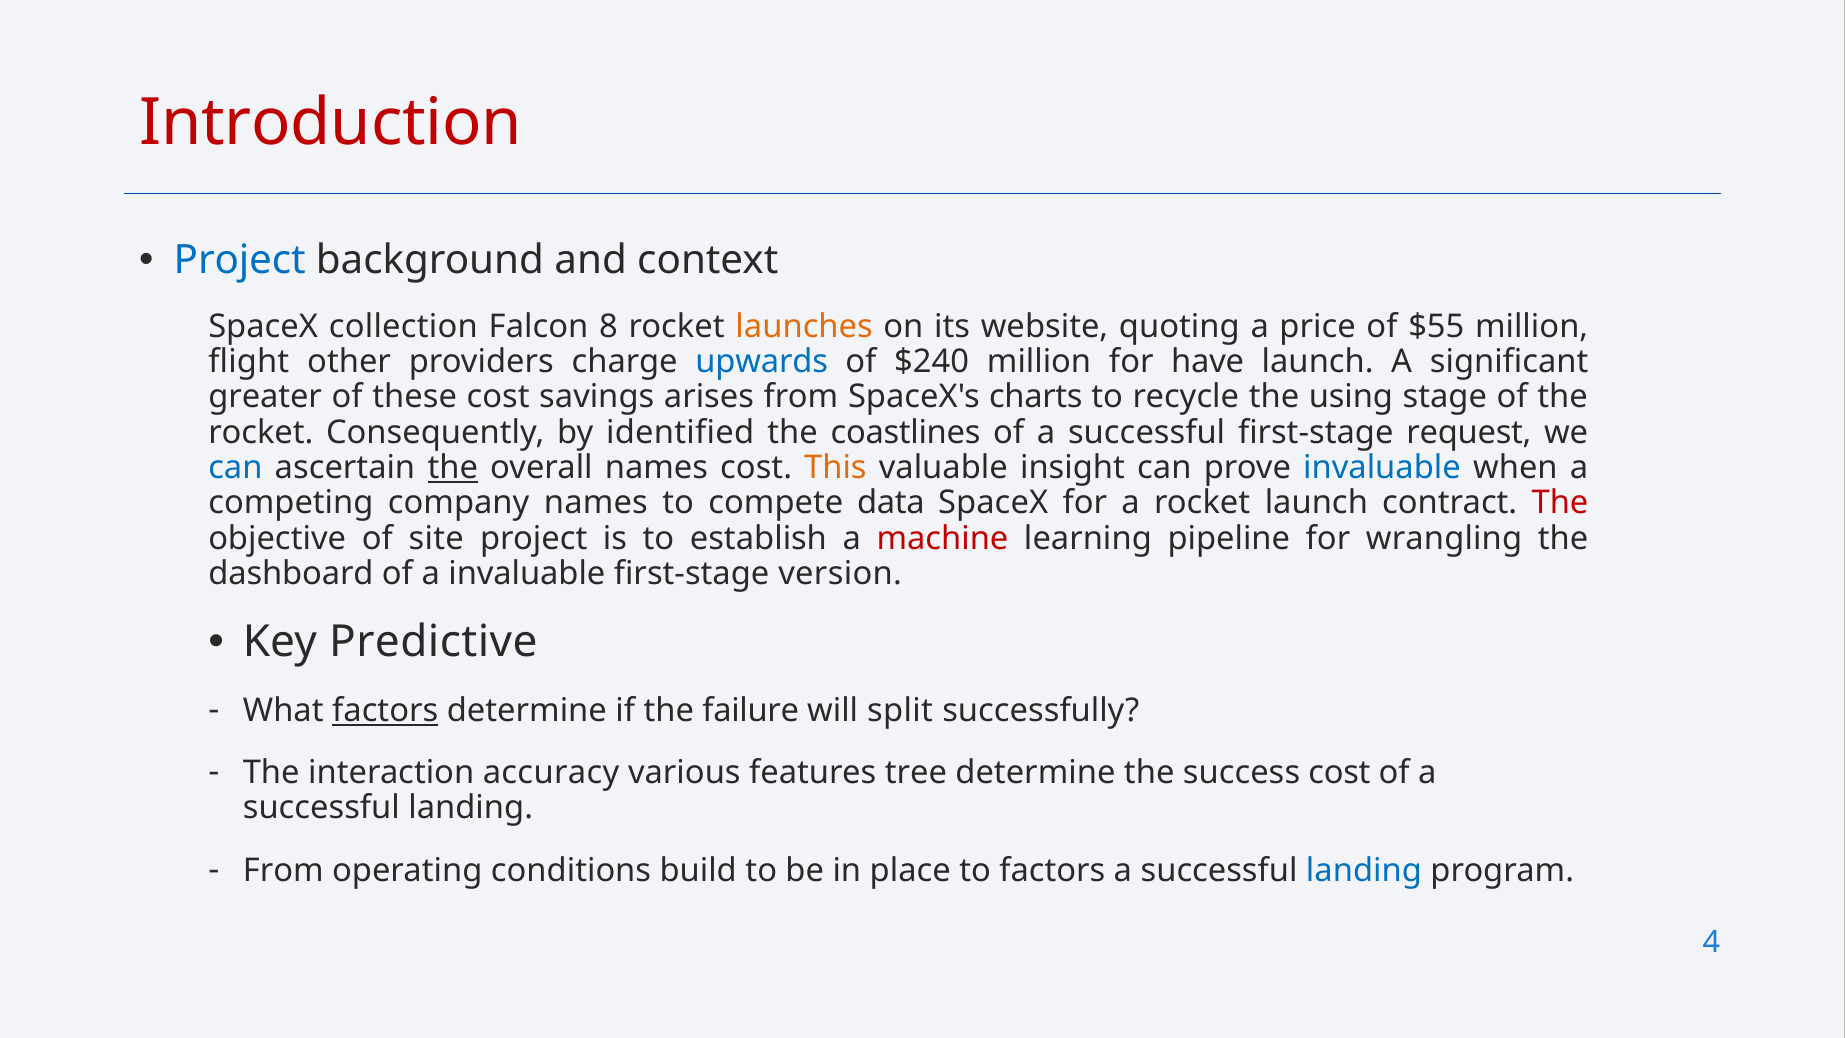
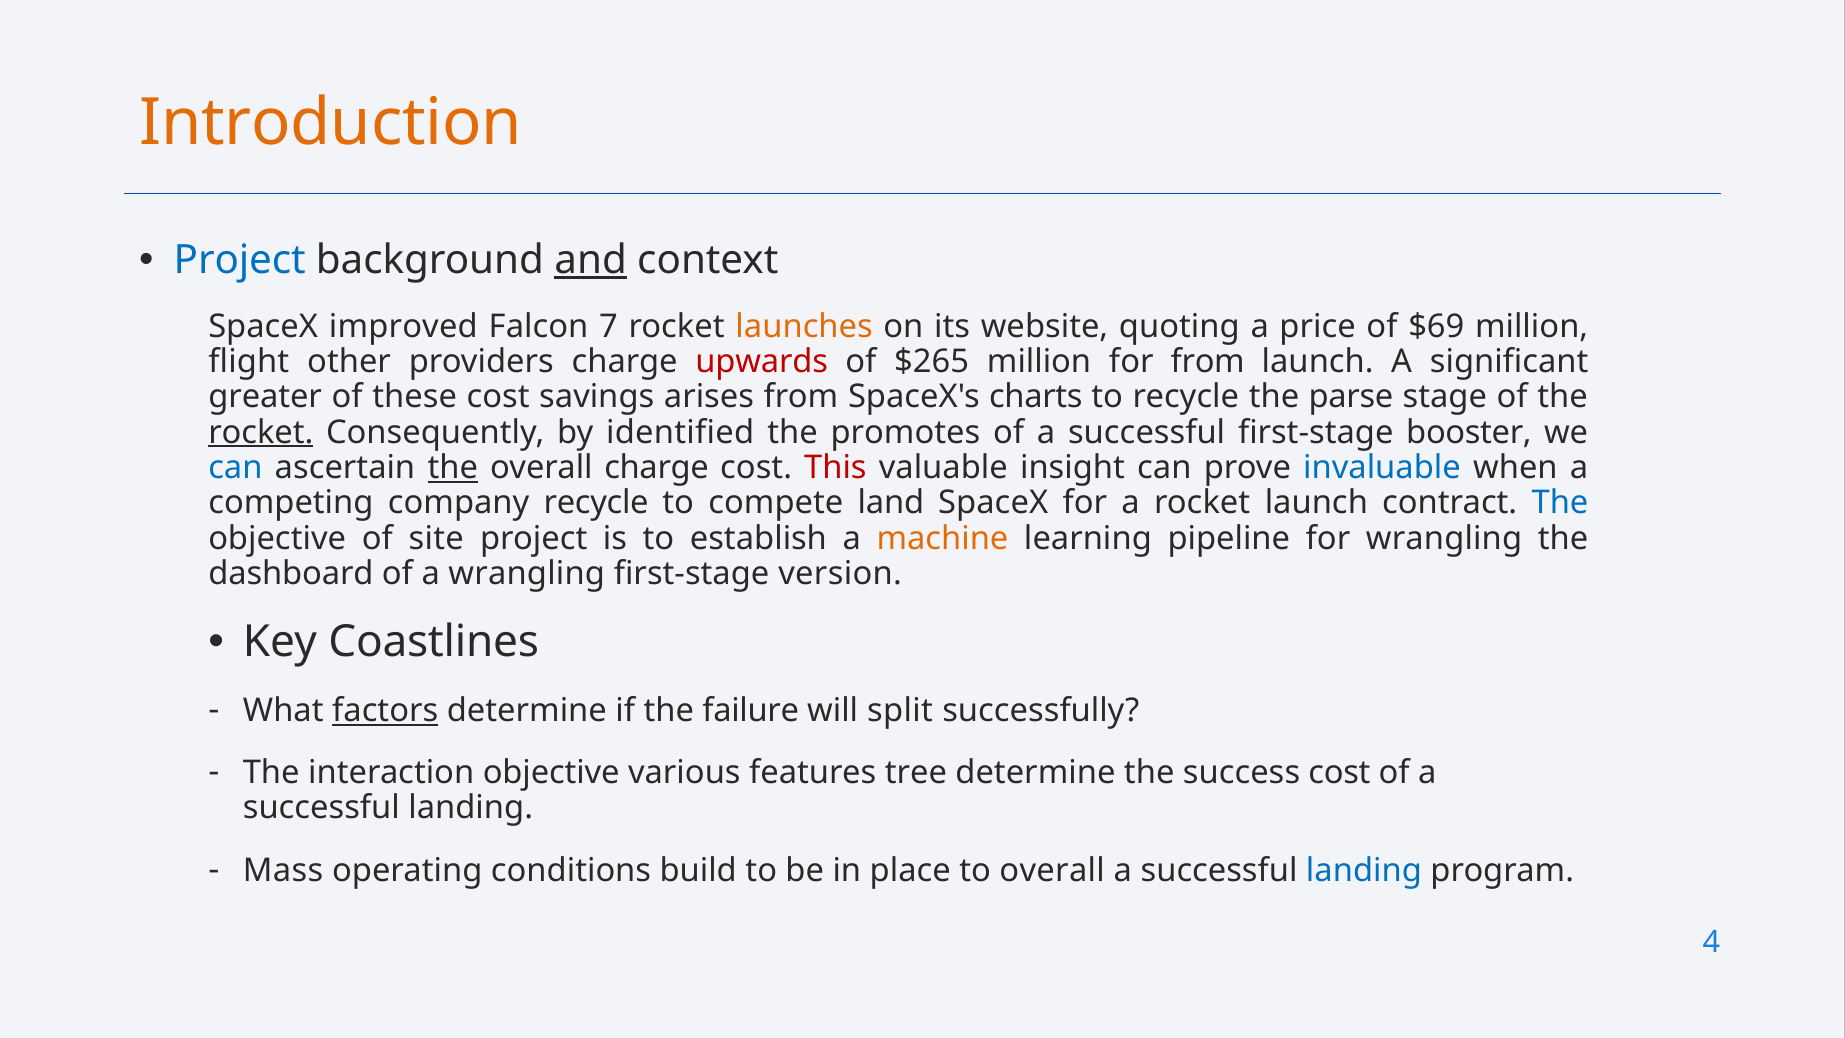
Introduction colour: red -> orange
and underline: none -> present
collection: collection -> improved
8: 8 -> 7
$55: $55 -> $69
upwards colour: blue -> red
$240: $240 -> $265
for have: have -> from
using: using -> parse
rocket at (261, 432) underline: none -> present
coastlines: coastlines -> promotes
request: request -> booster
overall names: names -> charge
This colour: orange -> red
company names: names -> recycle
data: data -> land
The at (1560, 503) colour: red -> blue
machine colour: red -> orange
a invaluable: invaluable -> wrangling
Predictive: Predictive -> Coastlines
interaction accuracy: accuracy -> objective
From at (283, 870): From -> Mass
to factors: factors -> overall
